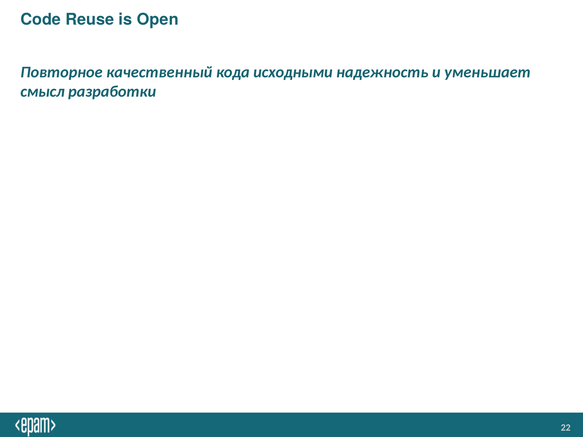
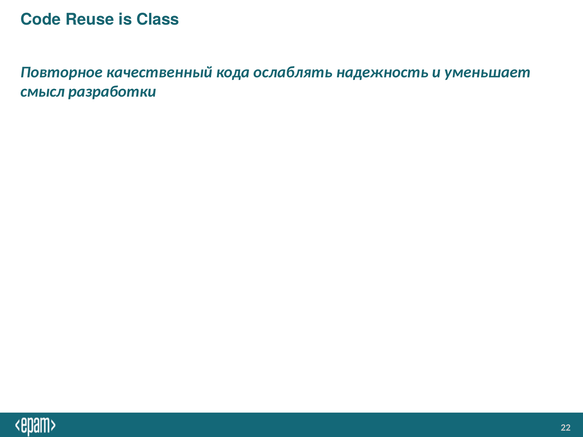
Open: Open -> Class
исходными: исходными -> ослаблять
